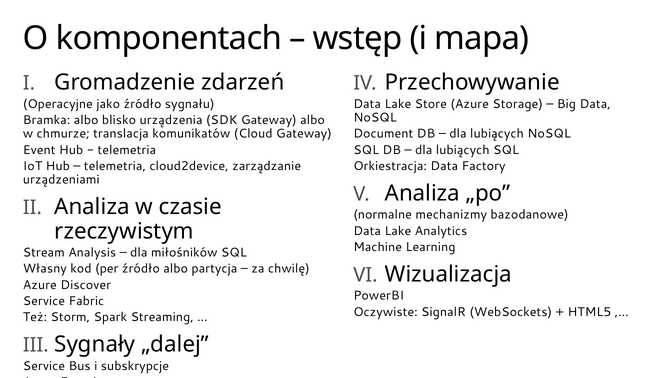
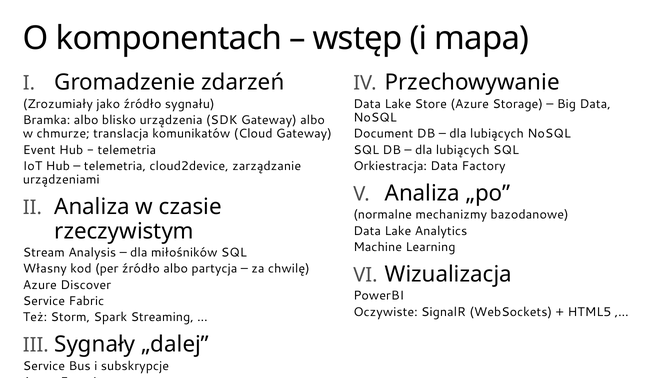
Operacyjne: Operacyjne -> Zrozumiały
